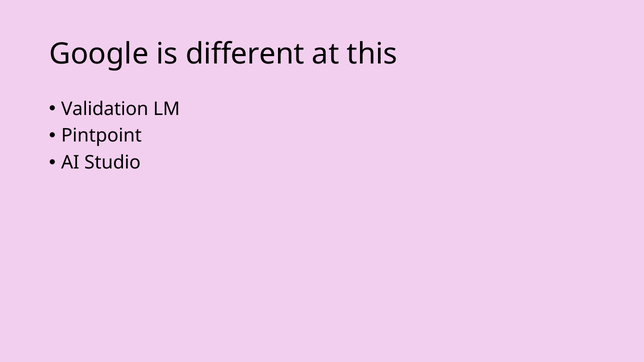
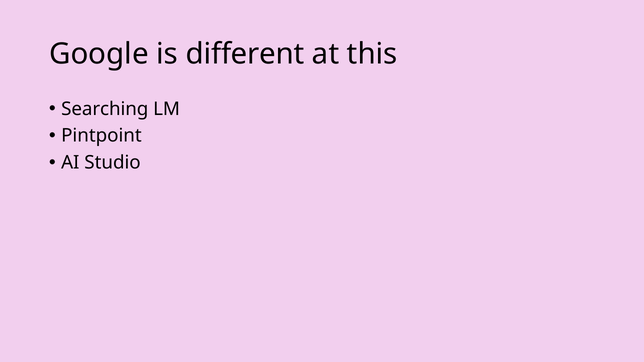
Validation: Validation -> Searching
